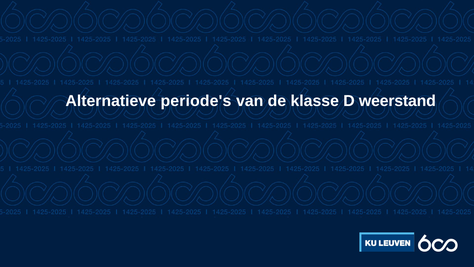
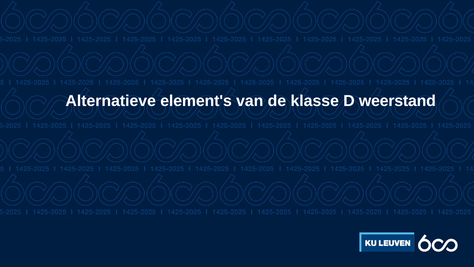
periode's: periode's -> element's
